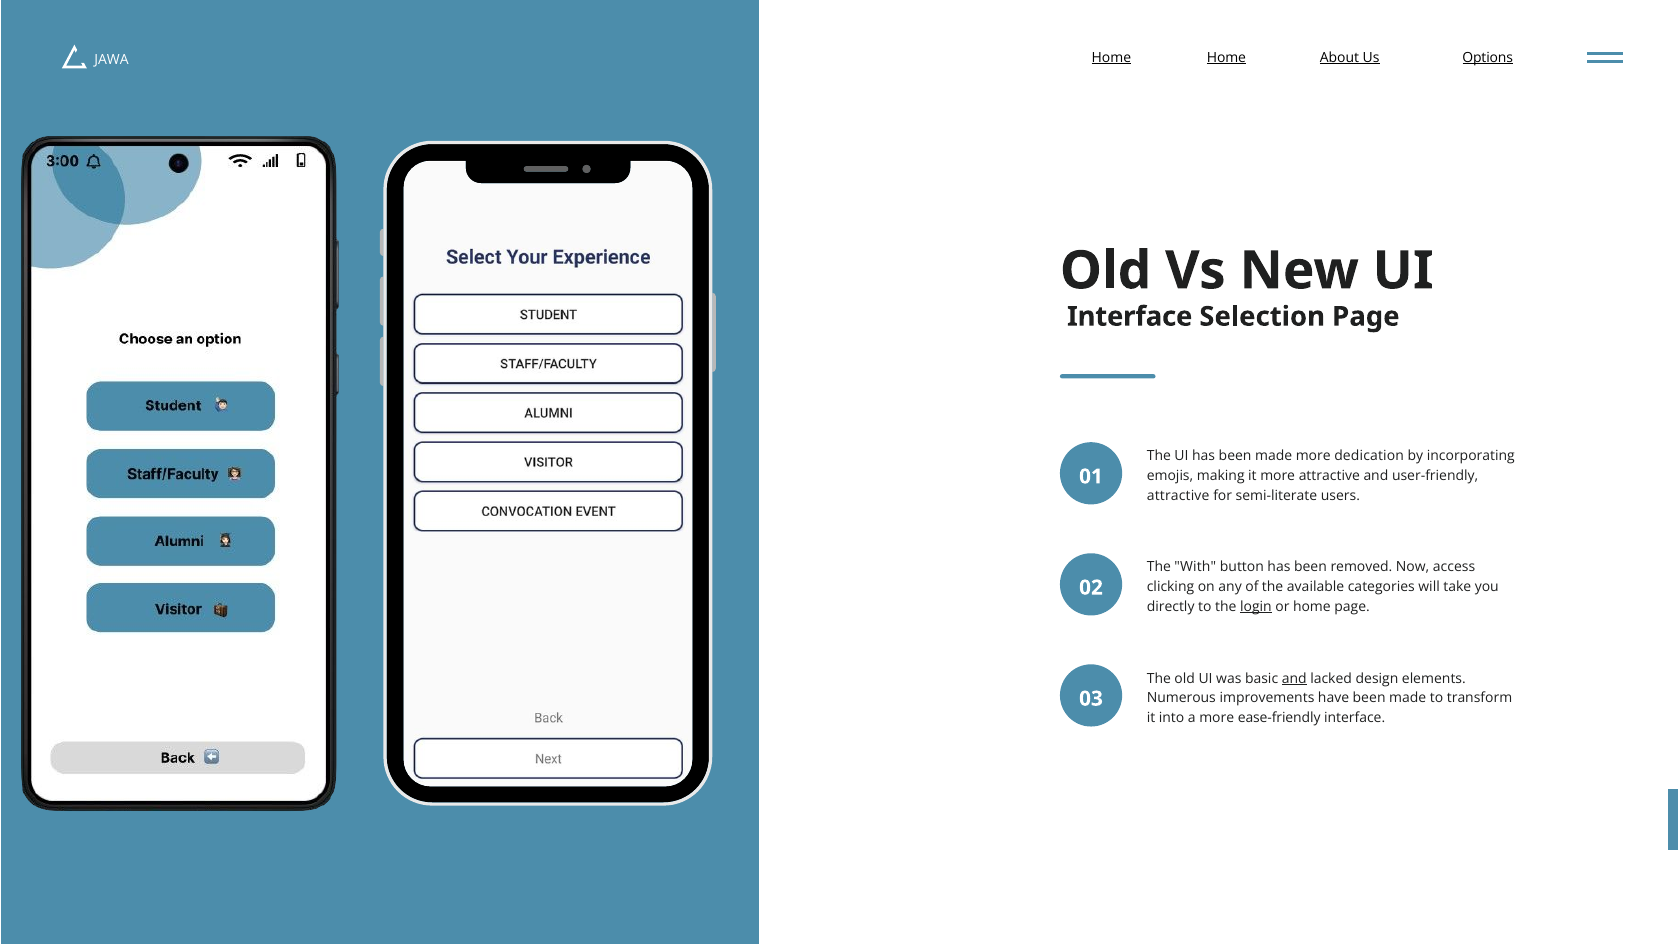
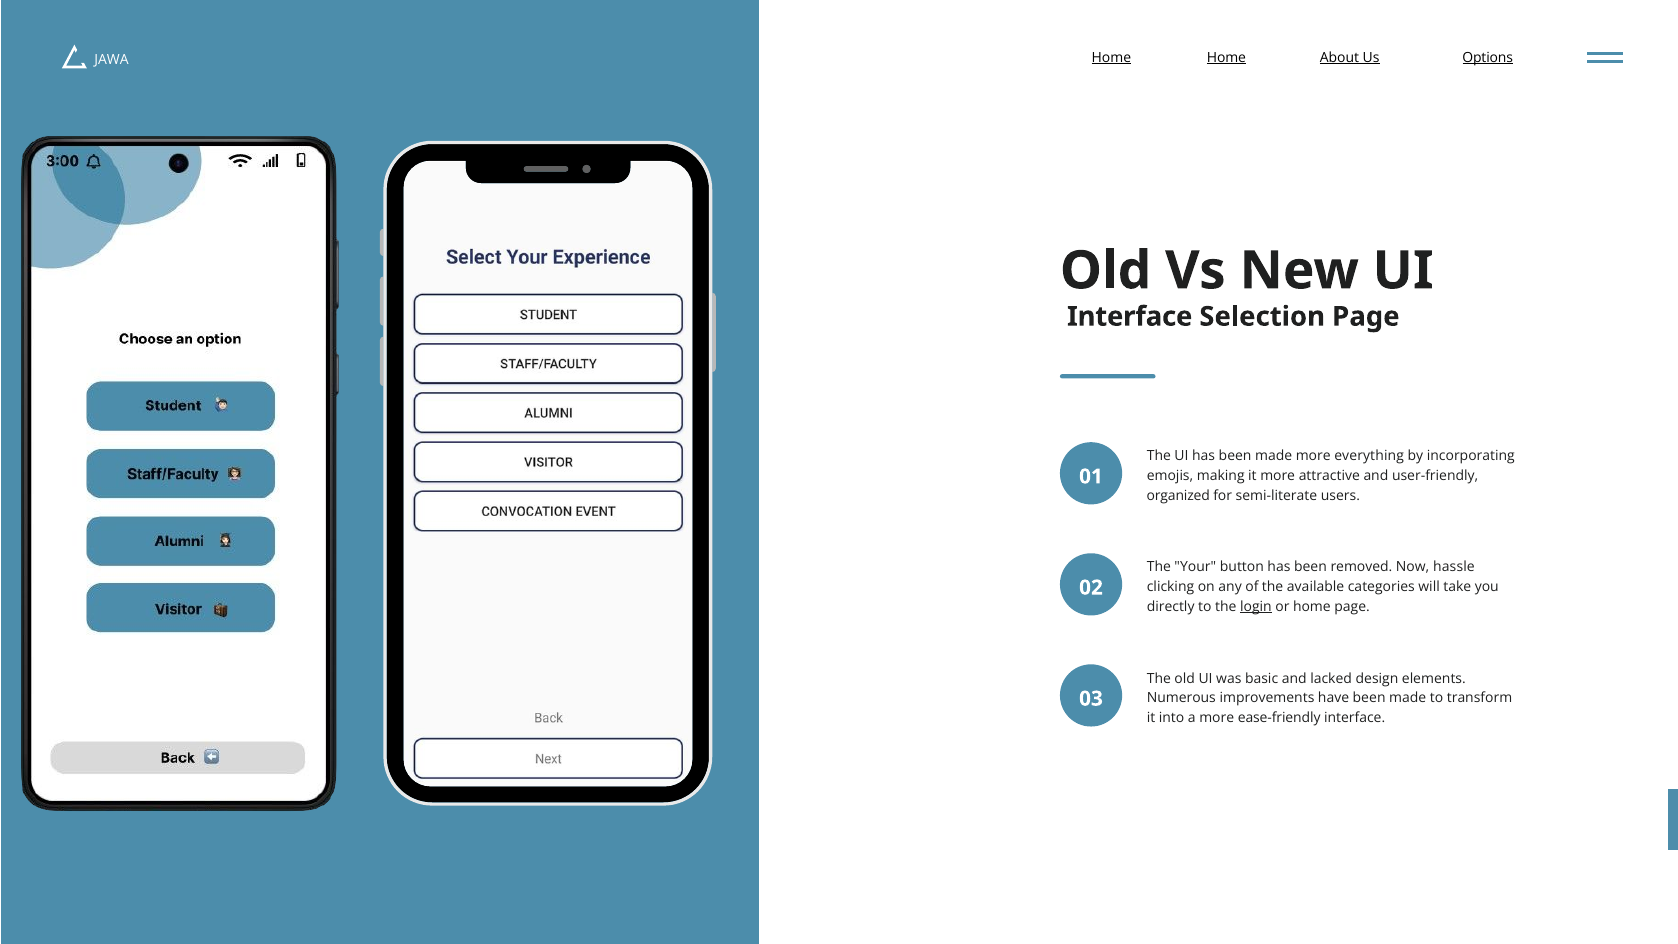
dedication: dedication -> everything
attractive at (1178, 495): attractive -> organized
With: With -> Your
access: access -> hassle
and at (1294, 678) underline: present -> none
